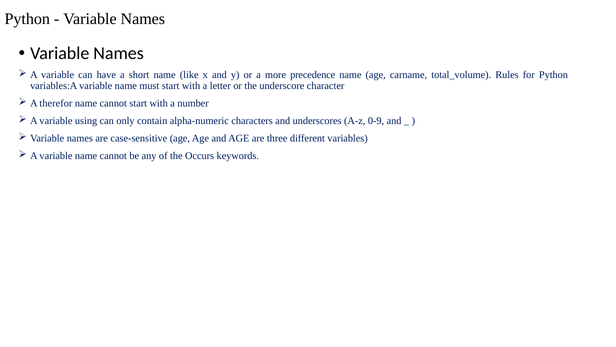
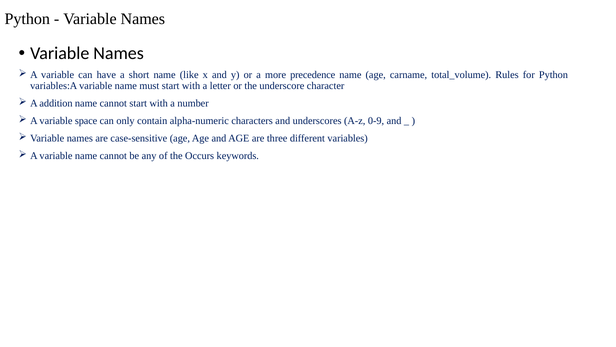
therefor: therefor -> addition
using: using -> space
